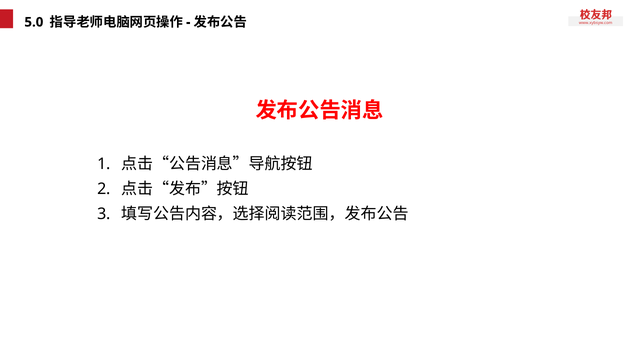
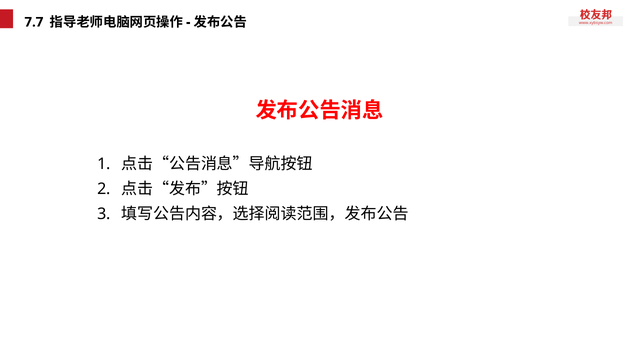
5.0: 5.0 -> 7.7
